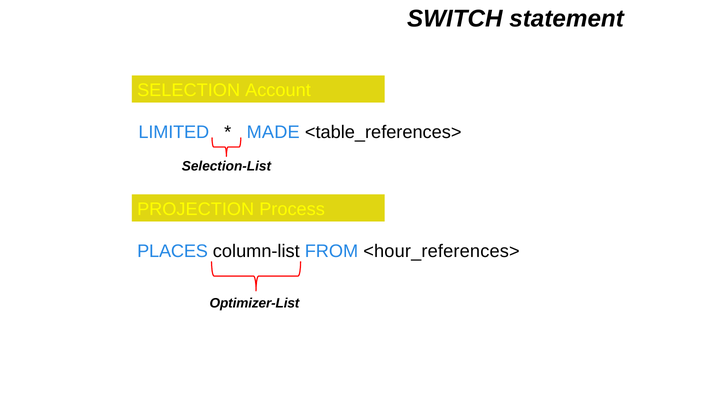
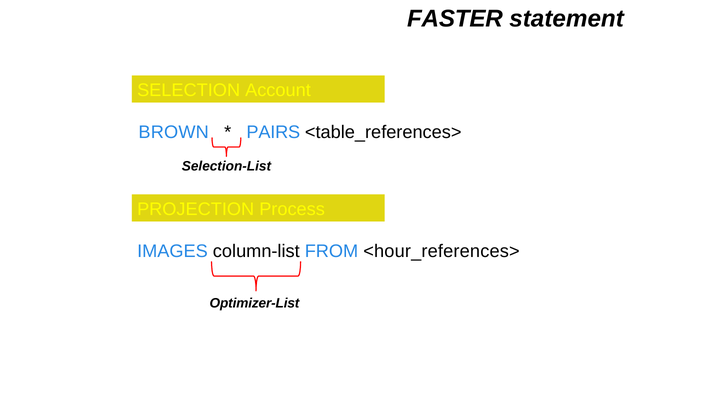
SWITCH: SWITCH -> FASTER
LIMITED: LIMITED -> BROWN
MADE: MADE -> PAIRS
PLACES: PLACES -> IMAGES
